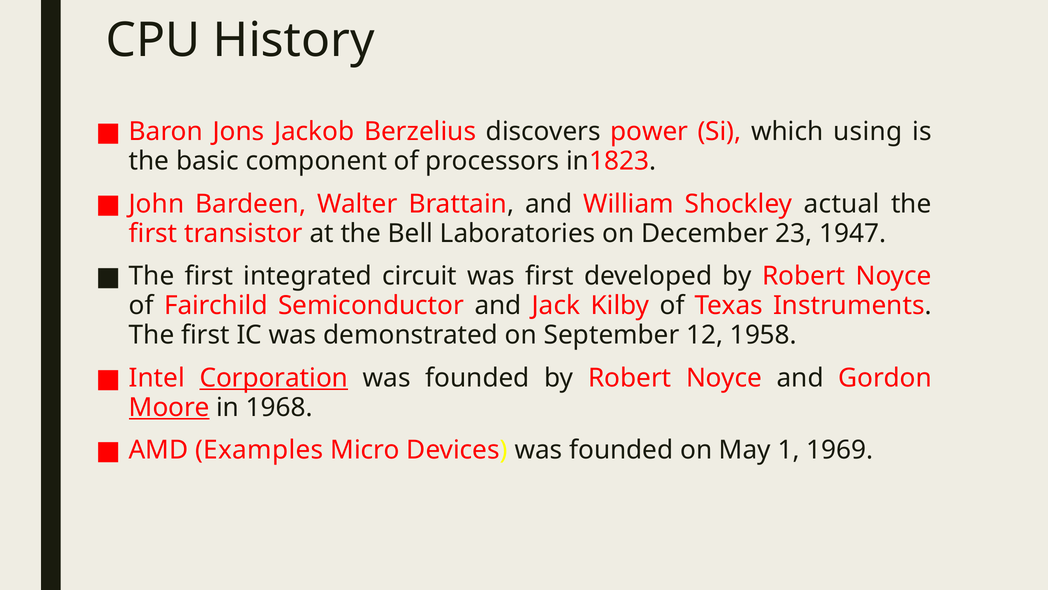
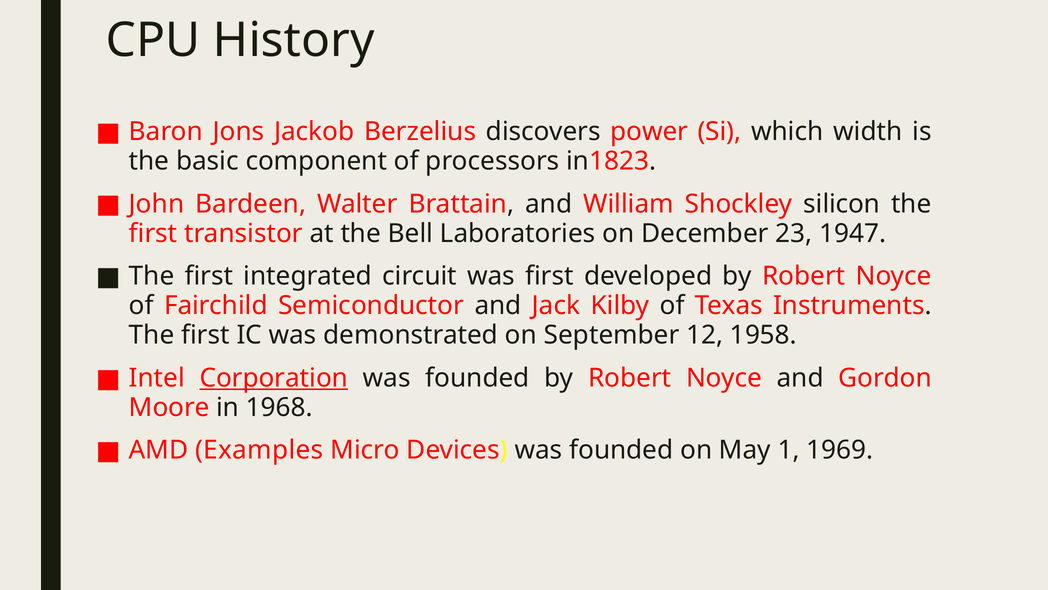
using: using -> width
actual: actual -> silicon
Moore underline: present -> none
